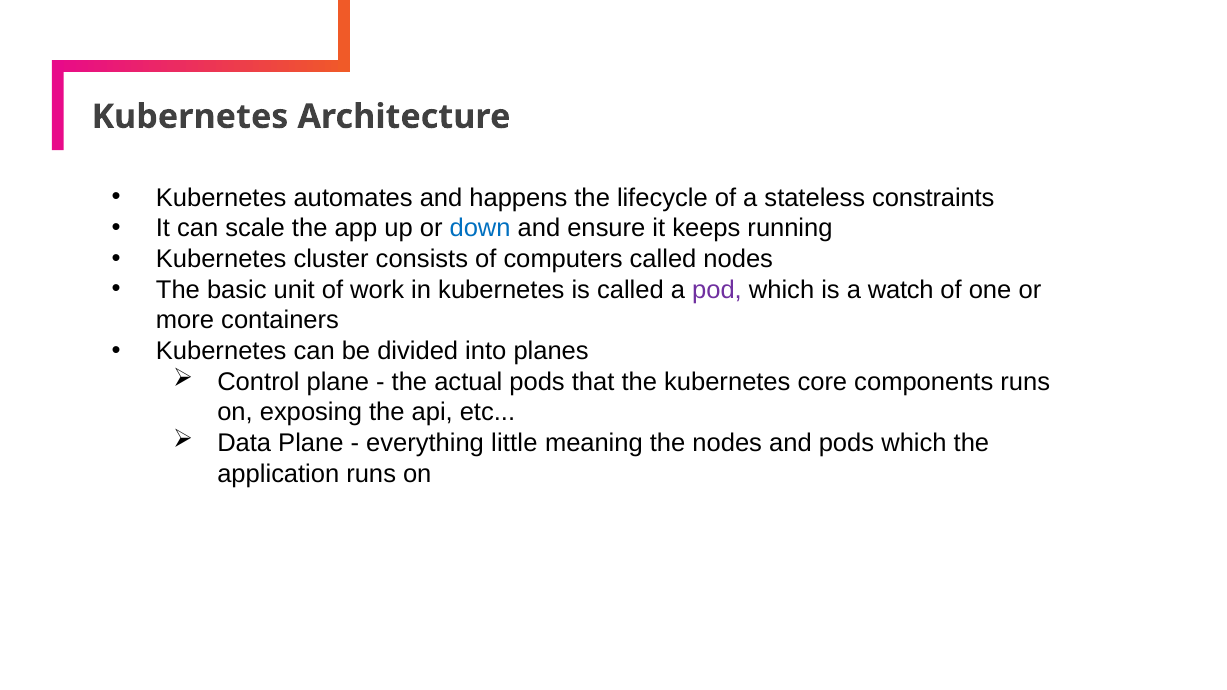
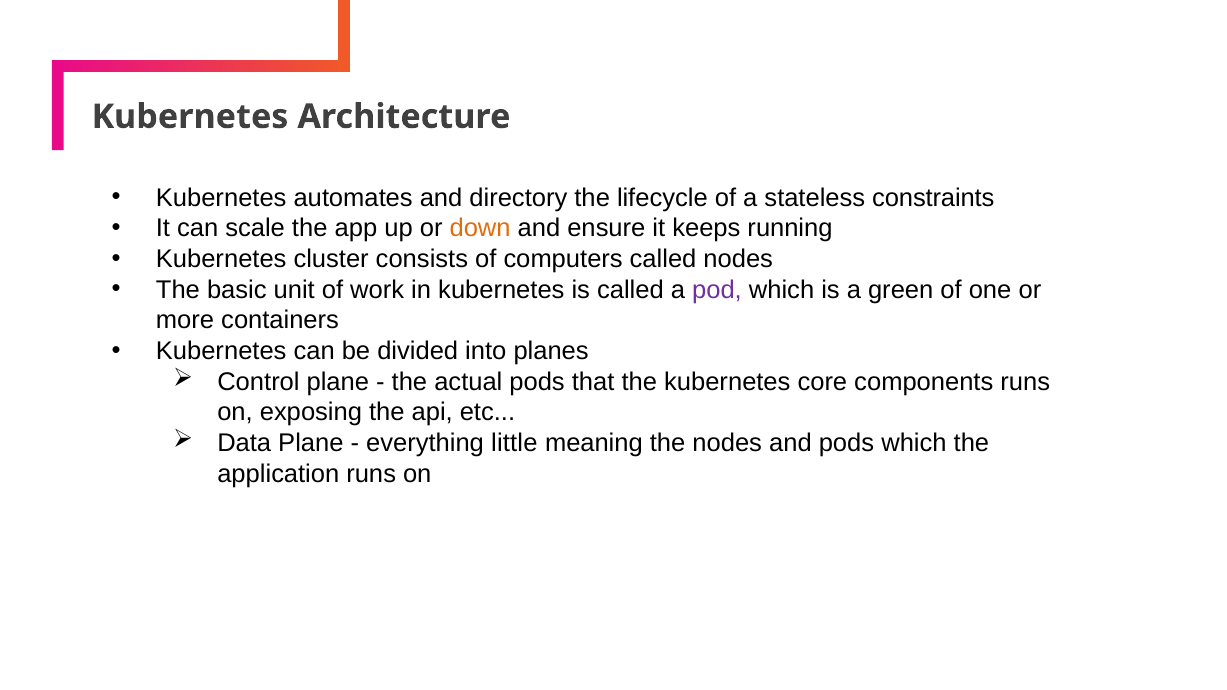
happens: happens -> directory
down colour: blue -> orange
watch: watch -> green
